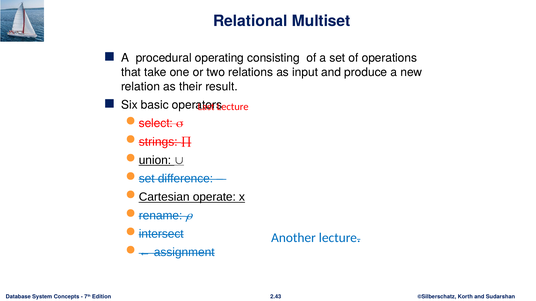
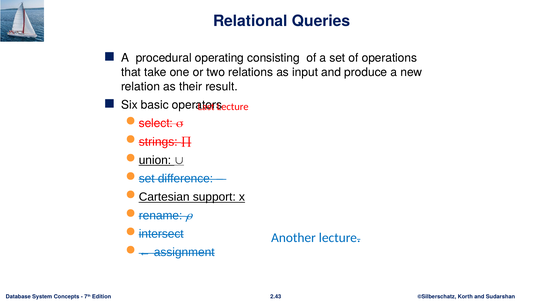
Multiset: Multiset -> Queries
operate: operate -> support
